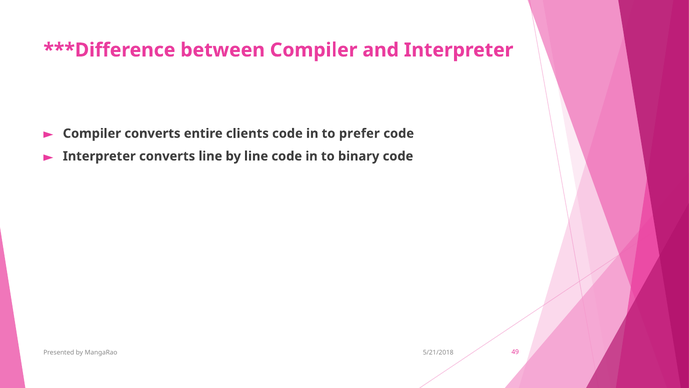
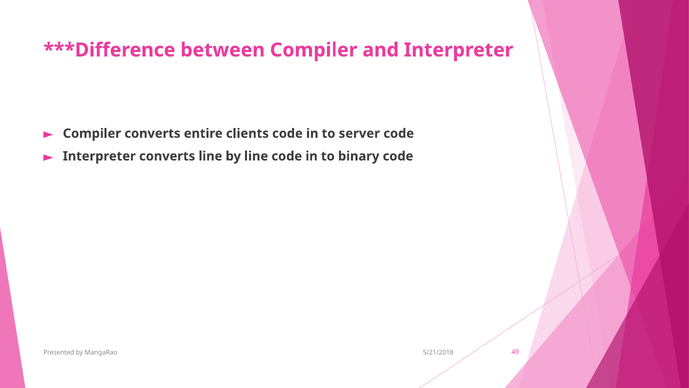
prefer: prefer -> server
